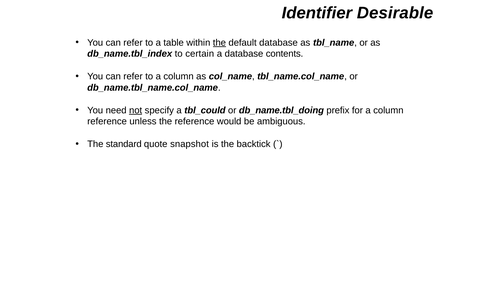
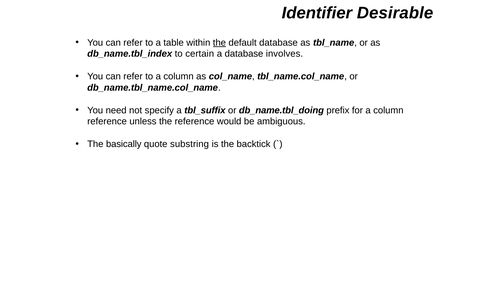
contents: contents -> involves
not underline: present -> none
tbl_could: tbl_could -> tbl_suffix
standard: standard -> basically
snapshot: snapshot -> substring
